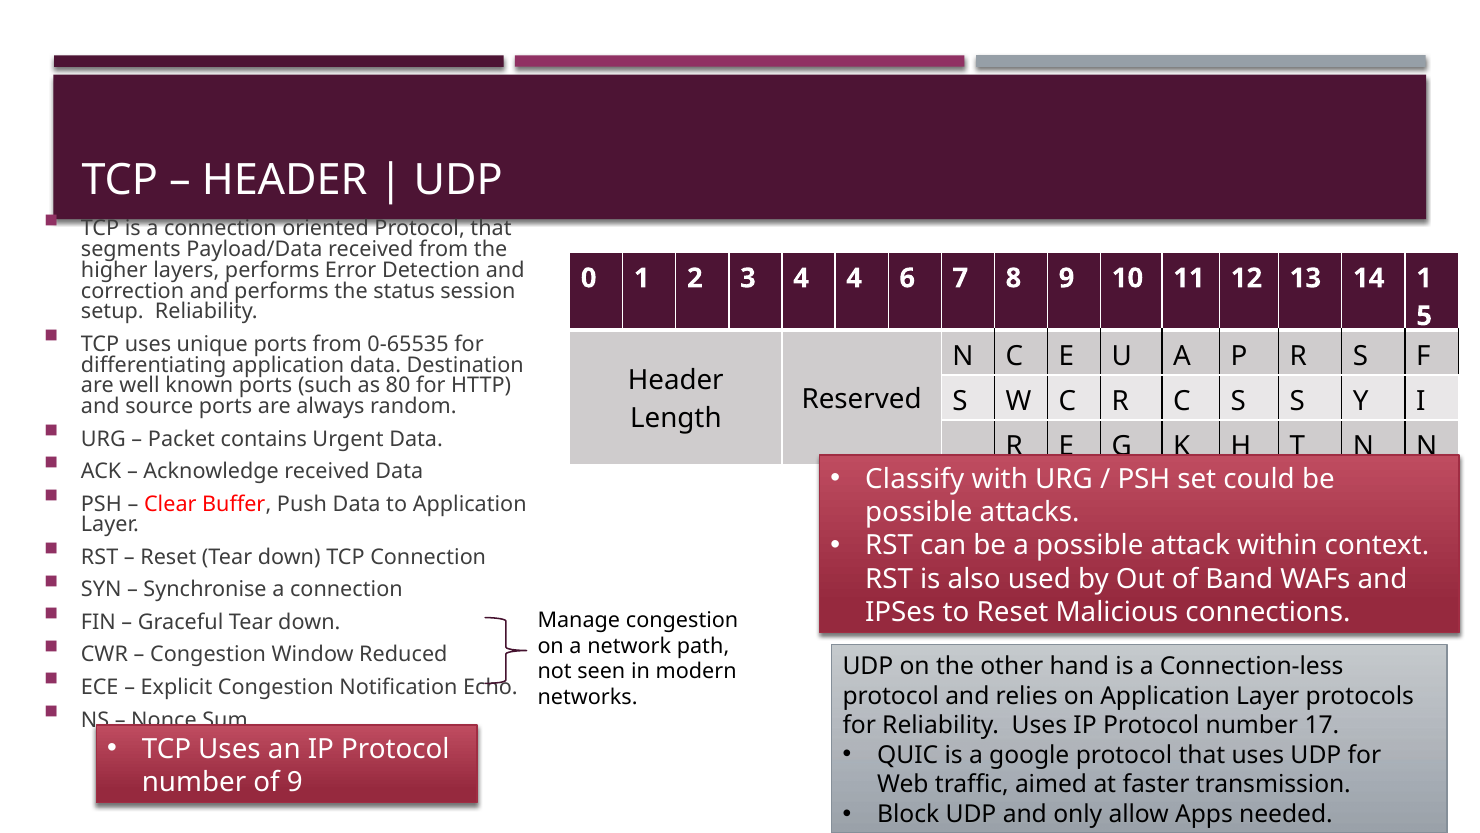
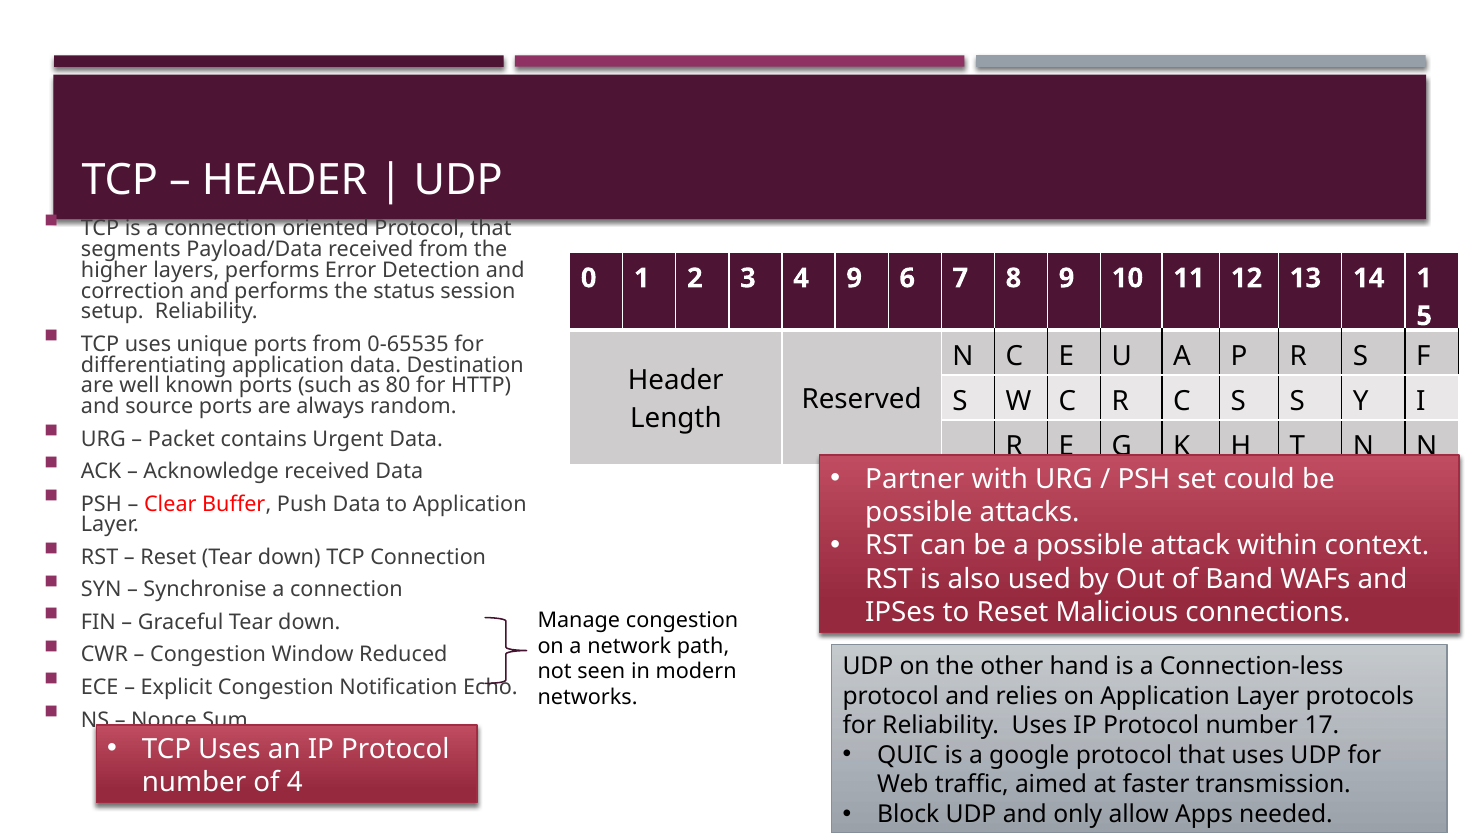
4 4: 4 -> 9
Classify: Classify -> Partner
of 9: 9 -> 4
